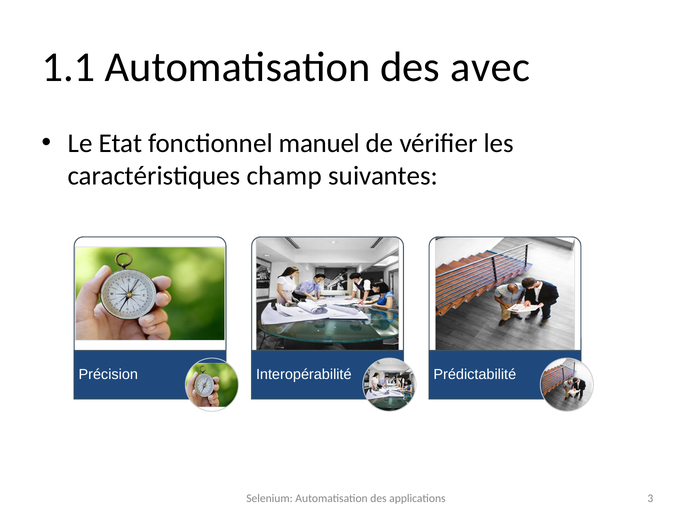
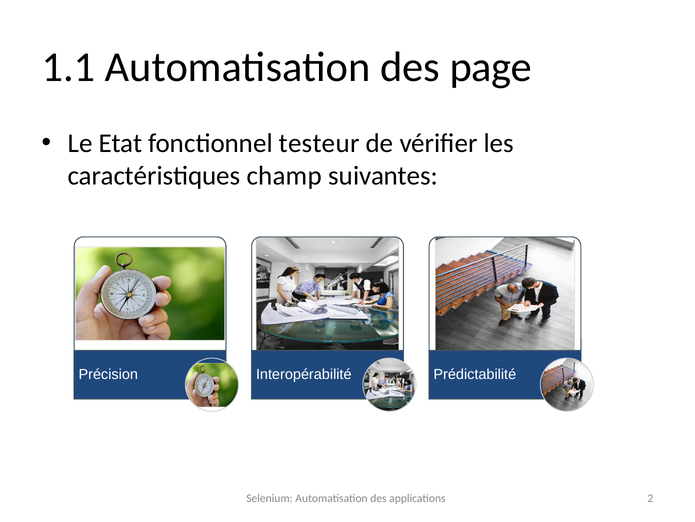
avec: avec -> page
manuel: manuel -> testeur
3: 3 -> 2
